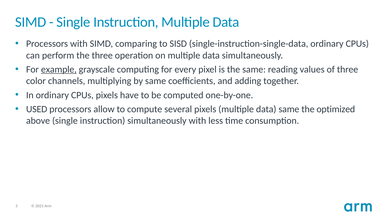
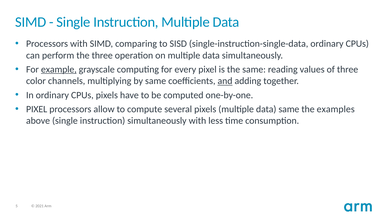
and underline: none -> present
USED at (37, 109): USED -> PIXEL
optimized: optimized -> examples
